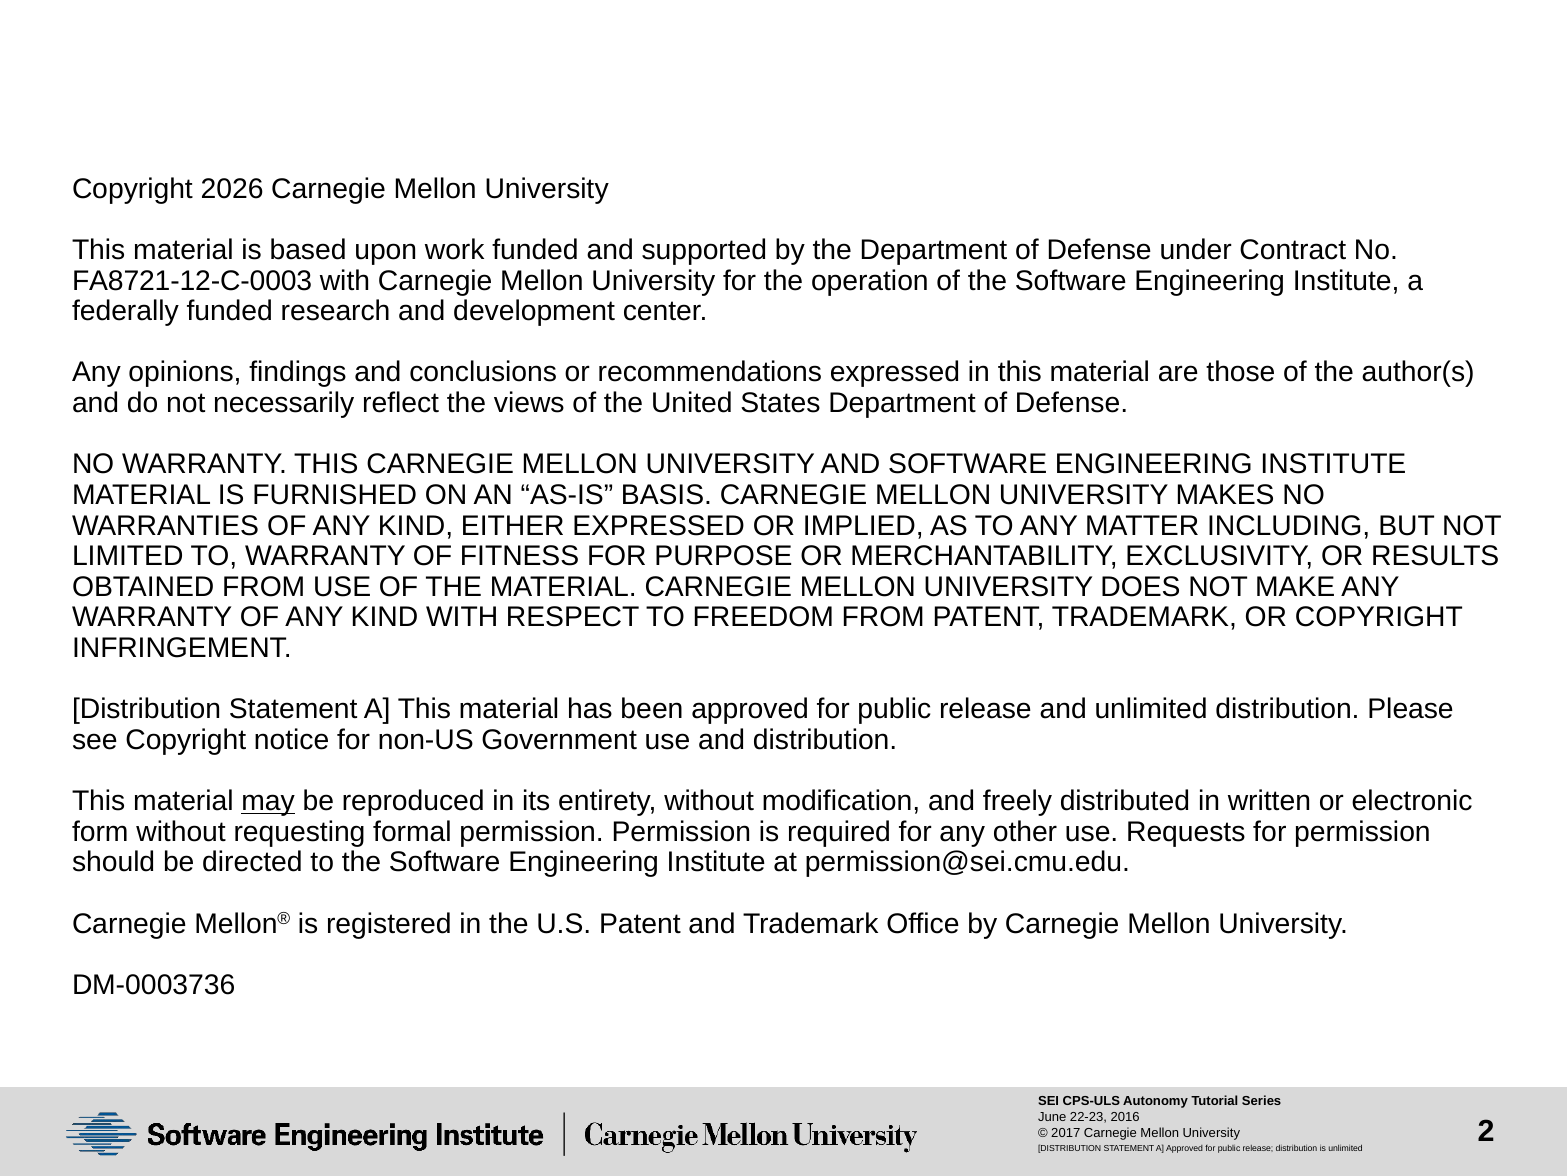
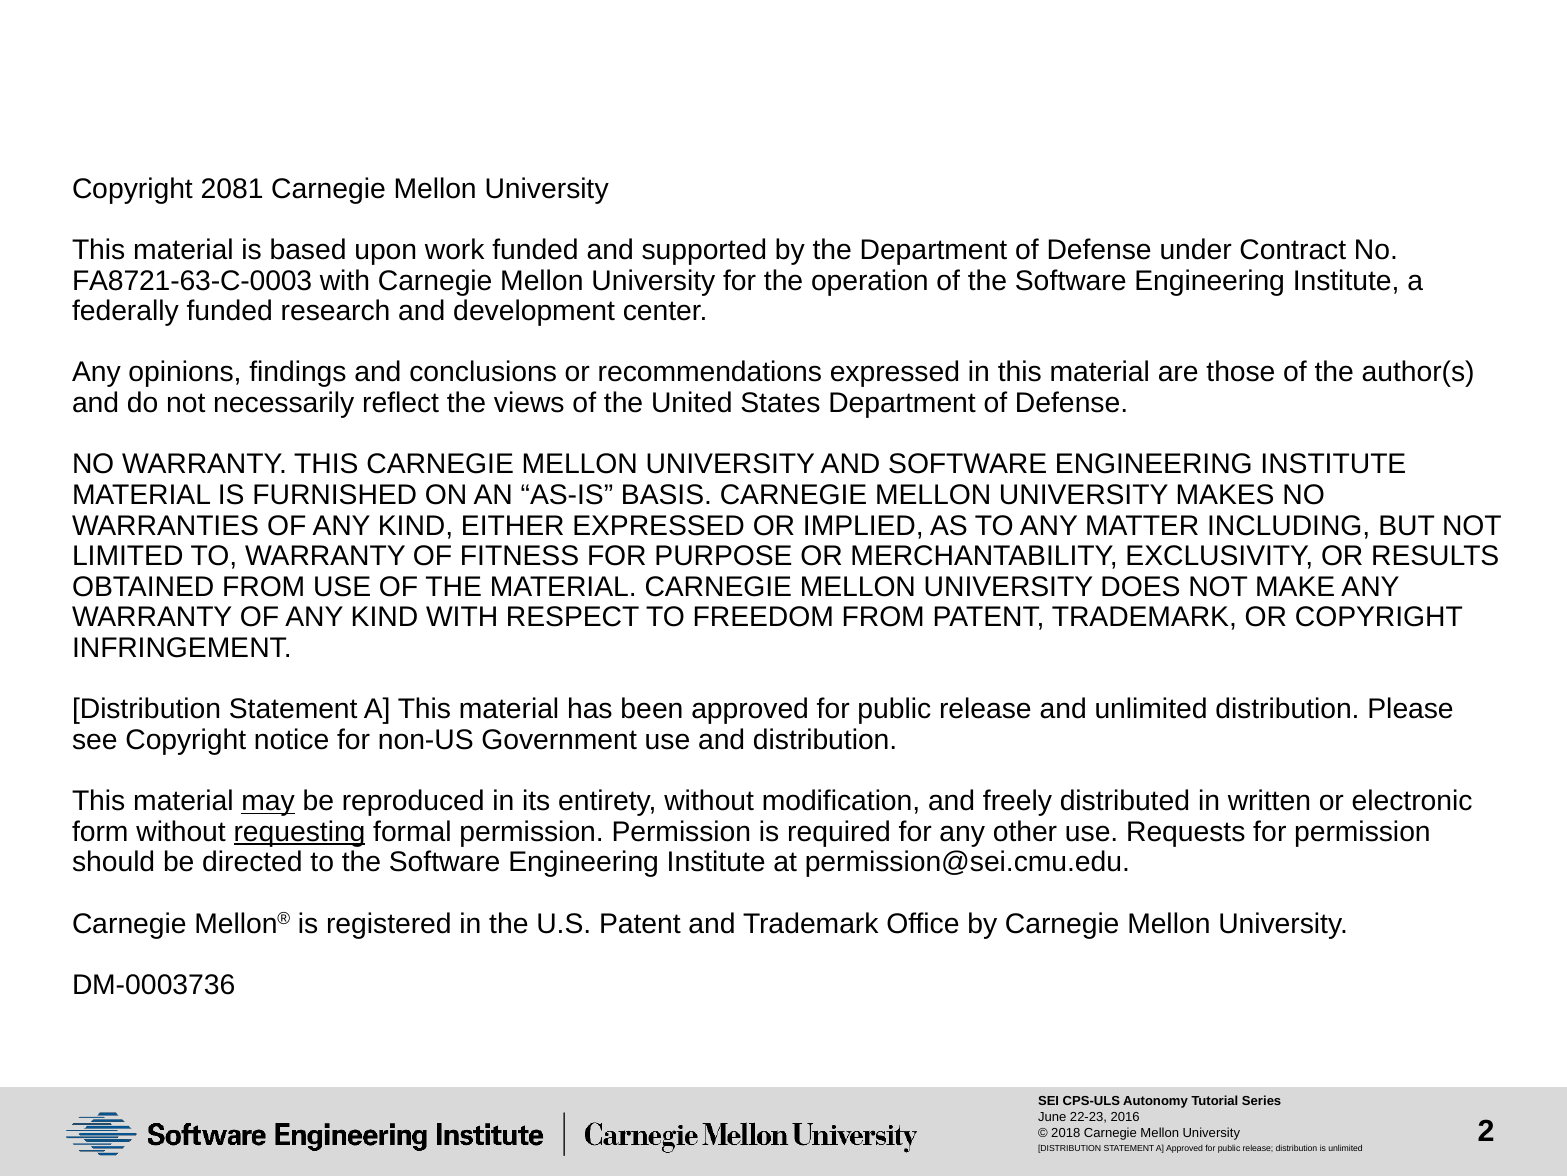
2026: 2026 -> 2081
FA8721-12-C-0003: FA8721-12-C-0003 -> FA8721-63-C-0003
requesting underline: none -> present
2017: 2017 -> 2018
